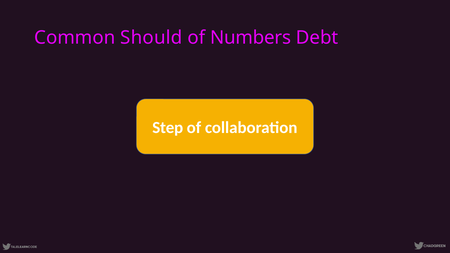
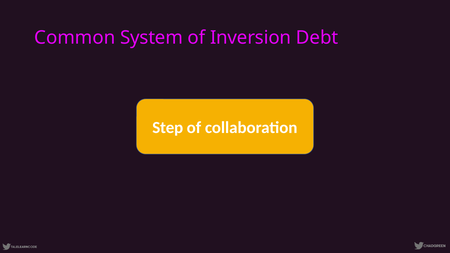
Should: Should -> System
Numbers: Numbers -> Inversion
